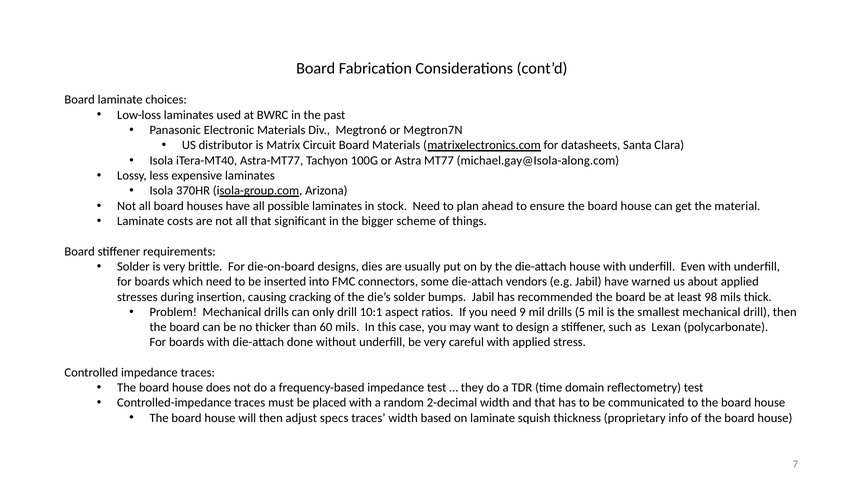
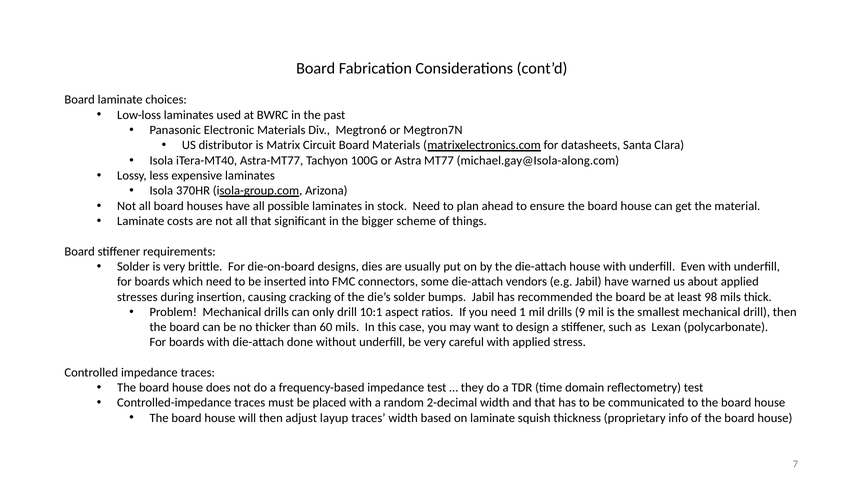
9: 9 -> 1
5: 5 -> 9
specs: specs -> layup
